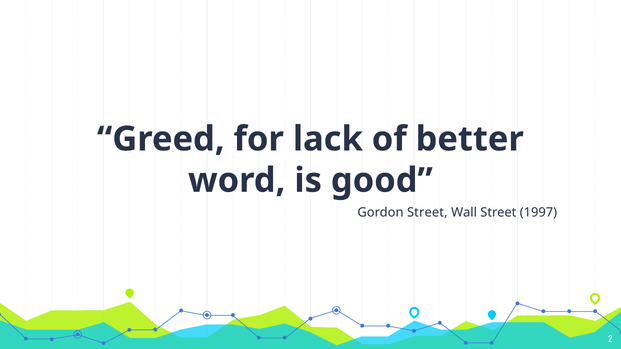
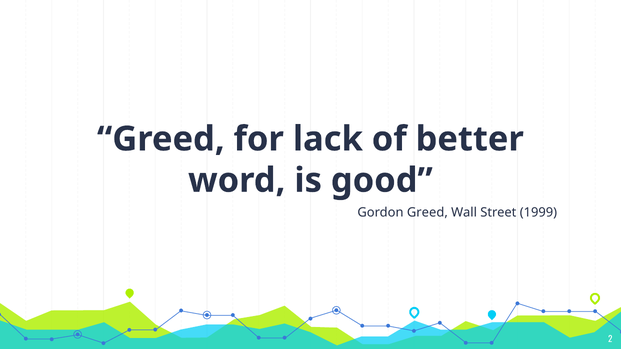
Gordon Street: Street -> Greed
1997: 1997 -> 1999
